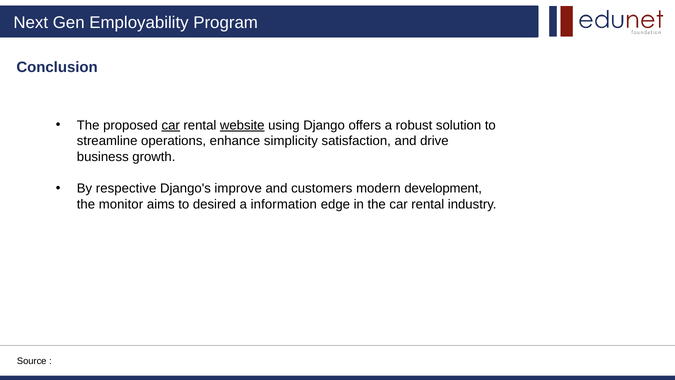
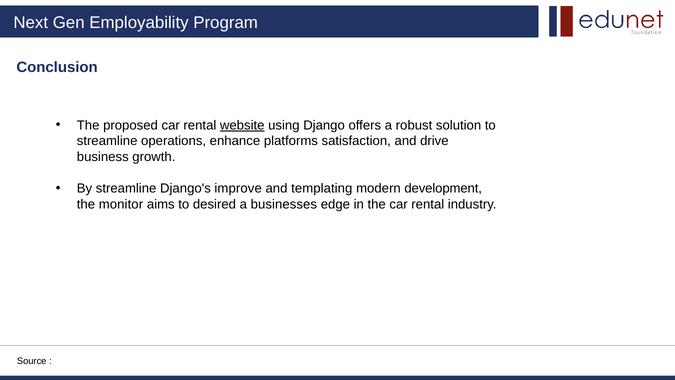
car at (171, 125) underline: present -> none
simplicity: simplicity -> platforms
By respective: respective -> streamline
customers: customers -> templating
information: information -> businesses
